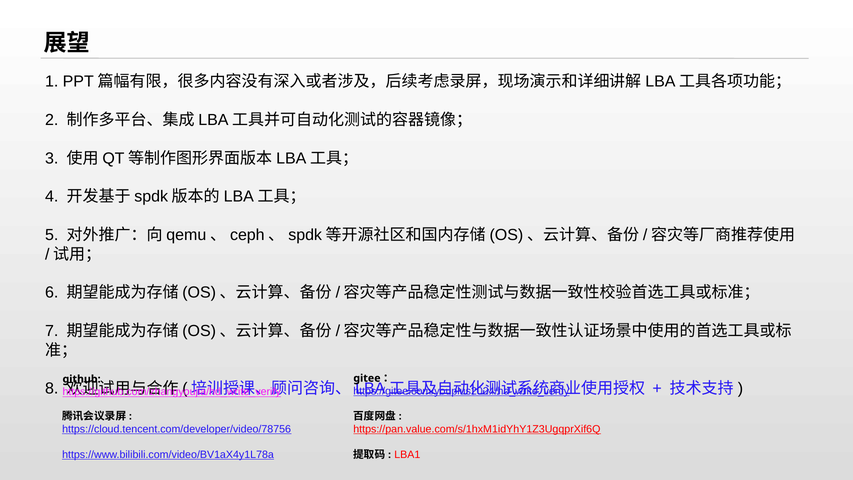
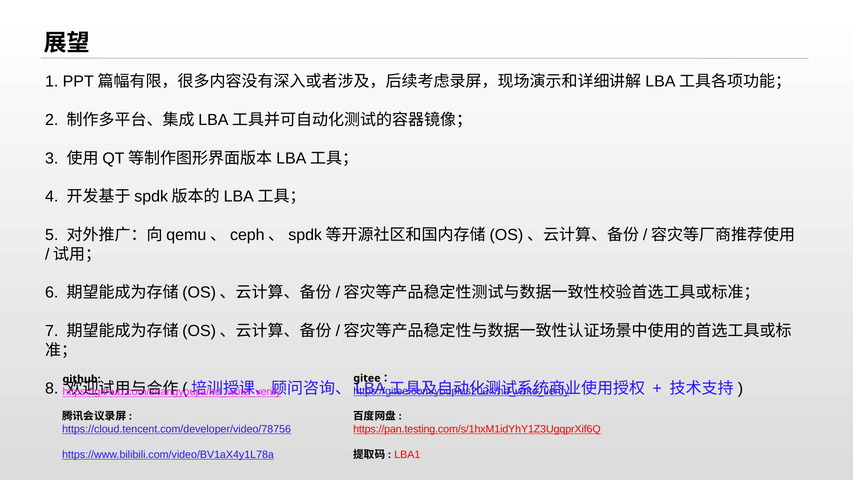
https://pan.value.com/s/1hxM1idYhY1Z3UgqprXif6Q: https://pan.value.com/s/1hxM1idYhY1Z3UgqprXif6Q -> https://pan.testing.com/s/1hxM1idYhY1Z3UgqprXif6Q
